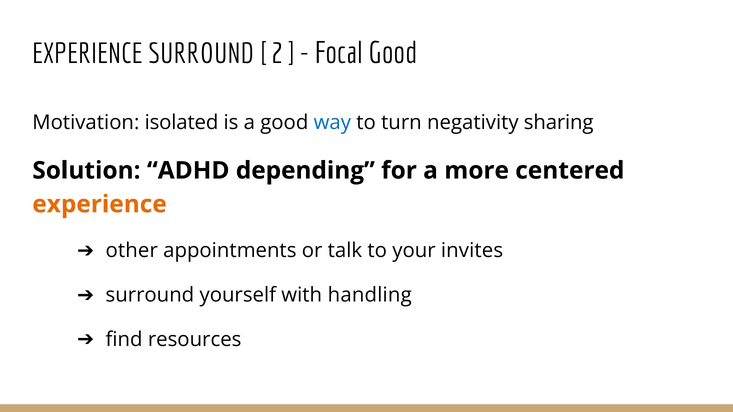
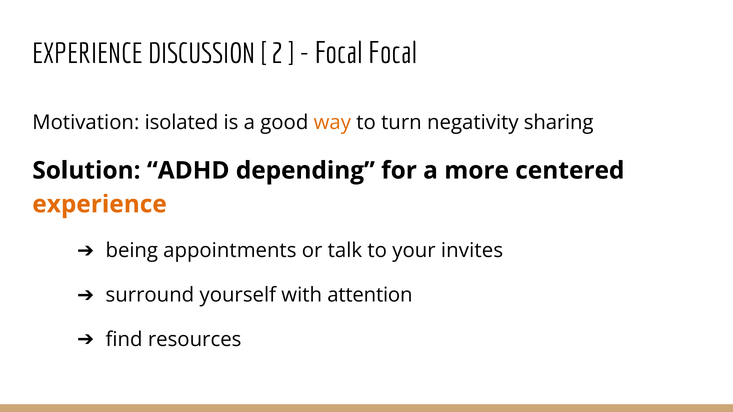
EXPERIENCE SURROUND: SURROUND -> DISCUSSION
Focal Good: Good -> Focal
way colour: blue -> orange
other: other -> being
handling: handling -> attention
